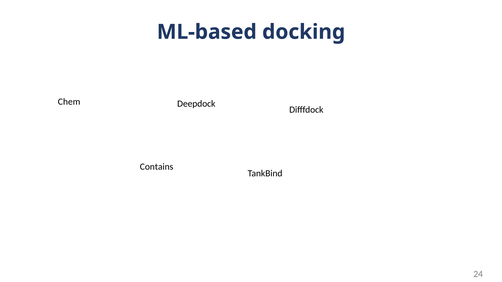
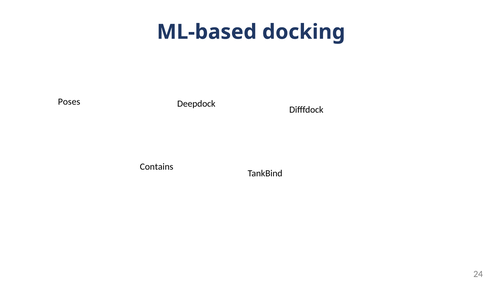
Chem: Chem -> Poses
